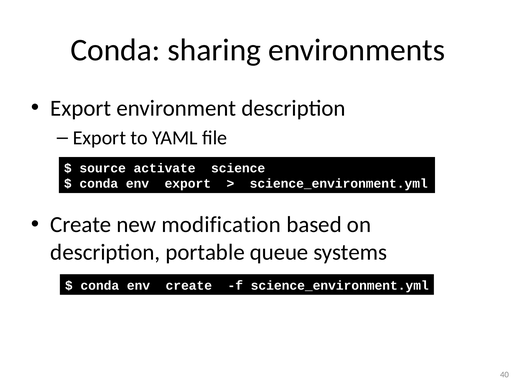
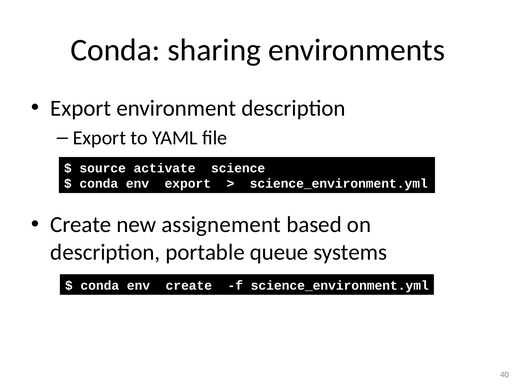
modification: modification -> assignement
